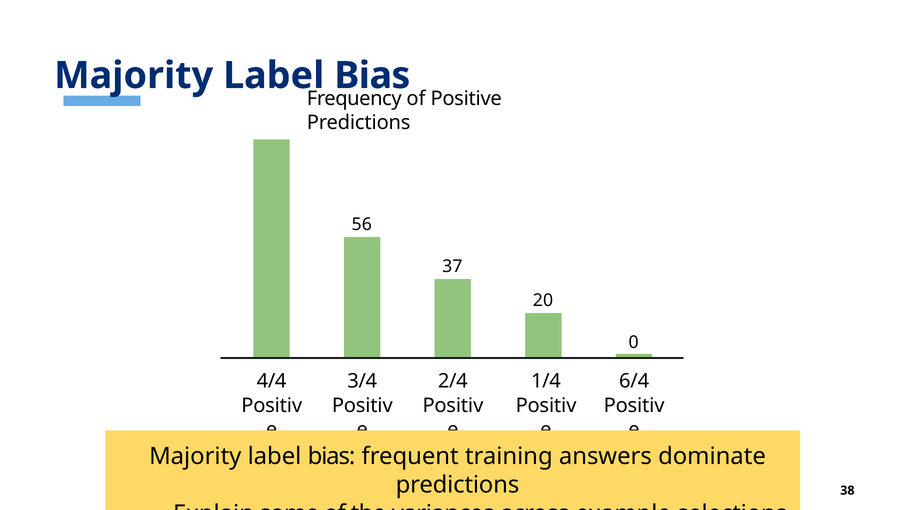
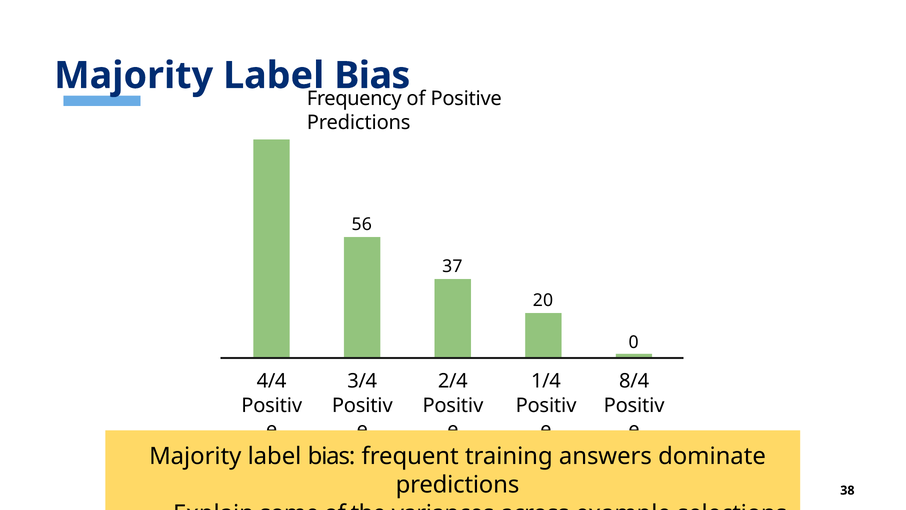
6/4: 6/4 -> 8/4
